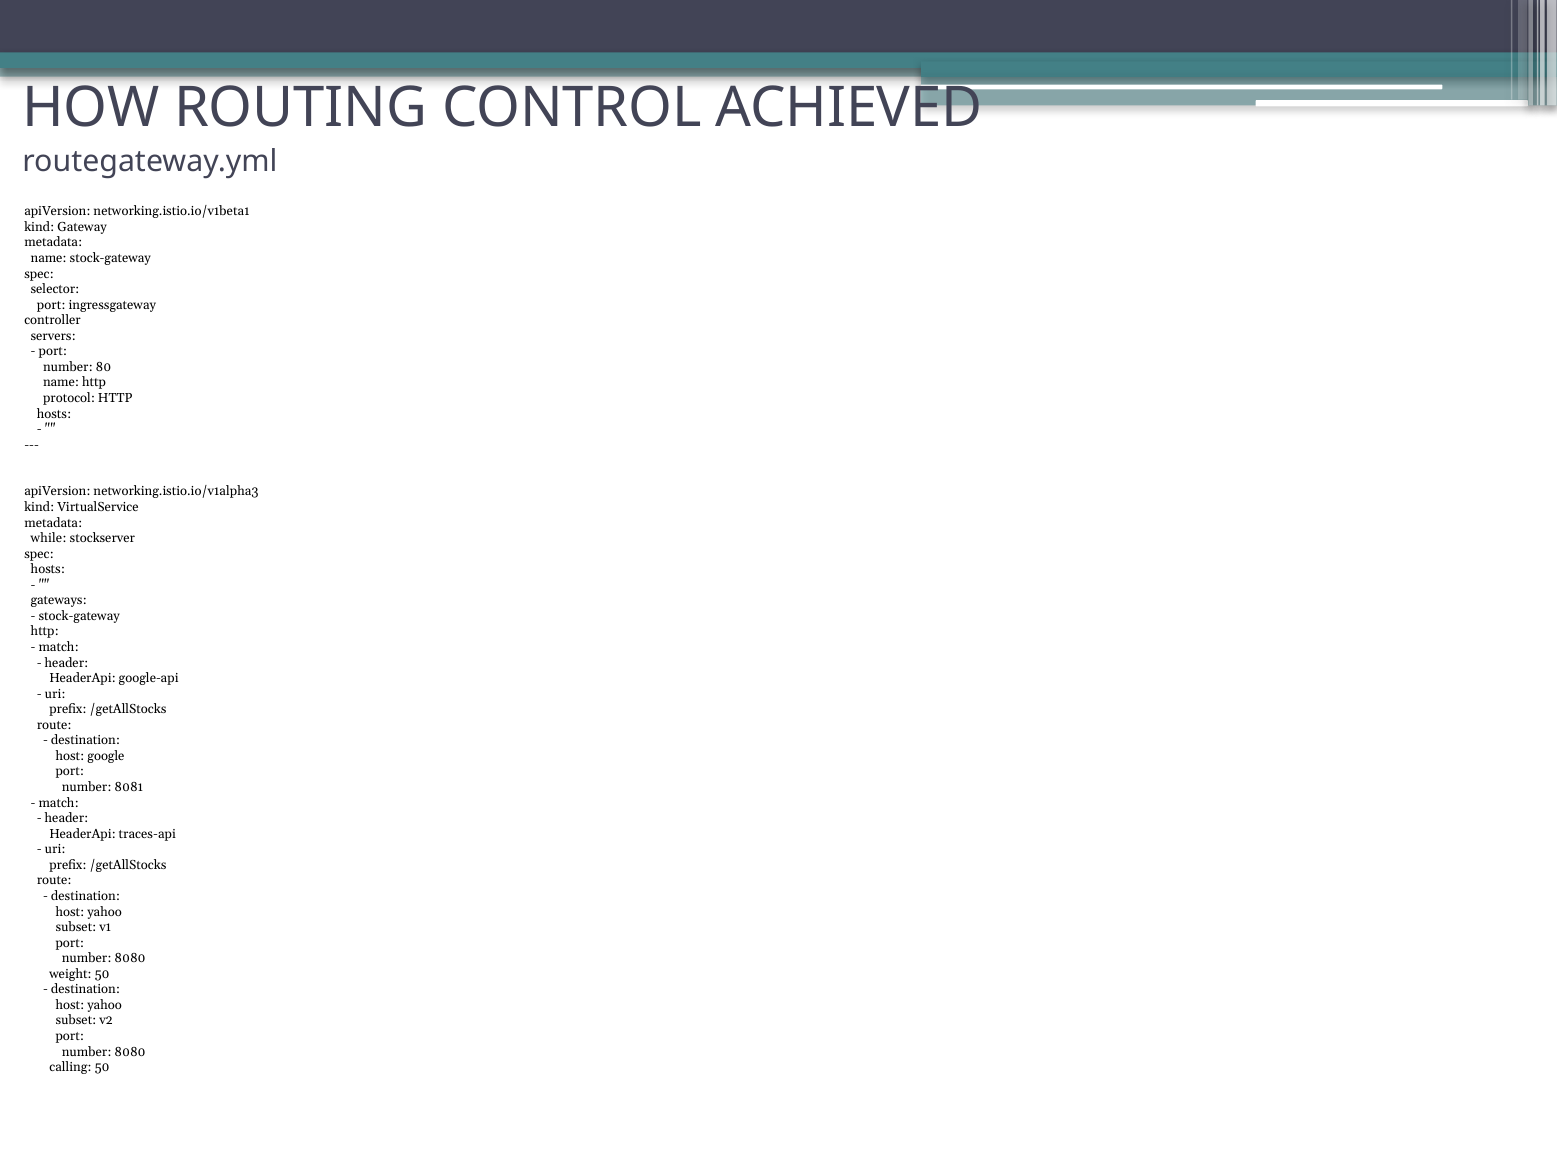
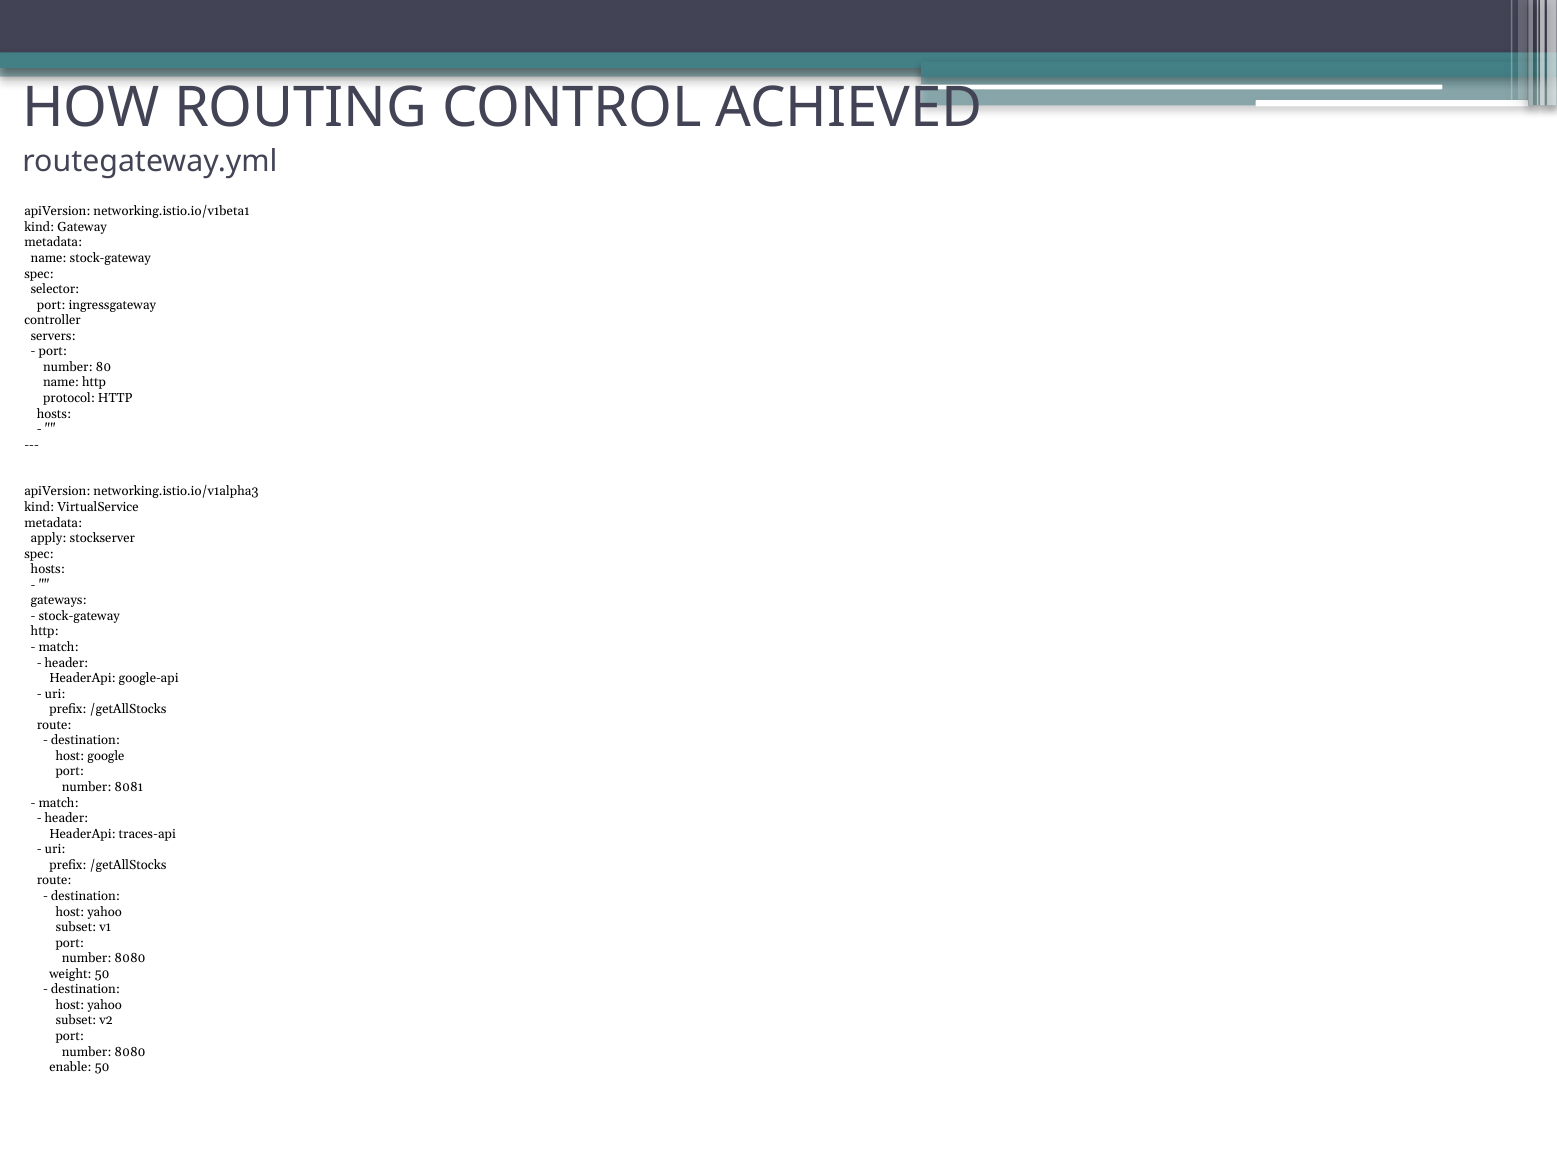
while: while -> apply
calling: calling -> enable
